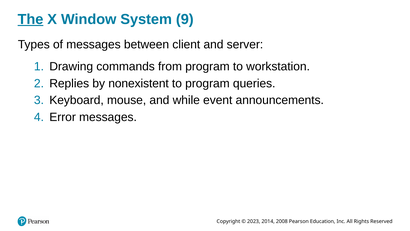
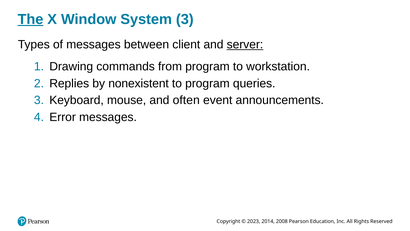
System 9: 9 -> 3
server underline: none -> present
while: while -> often
